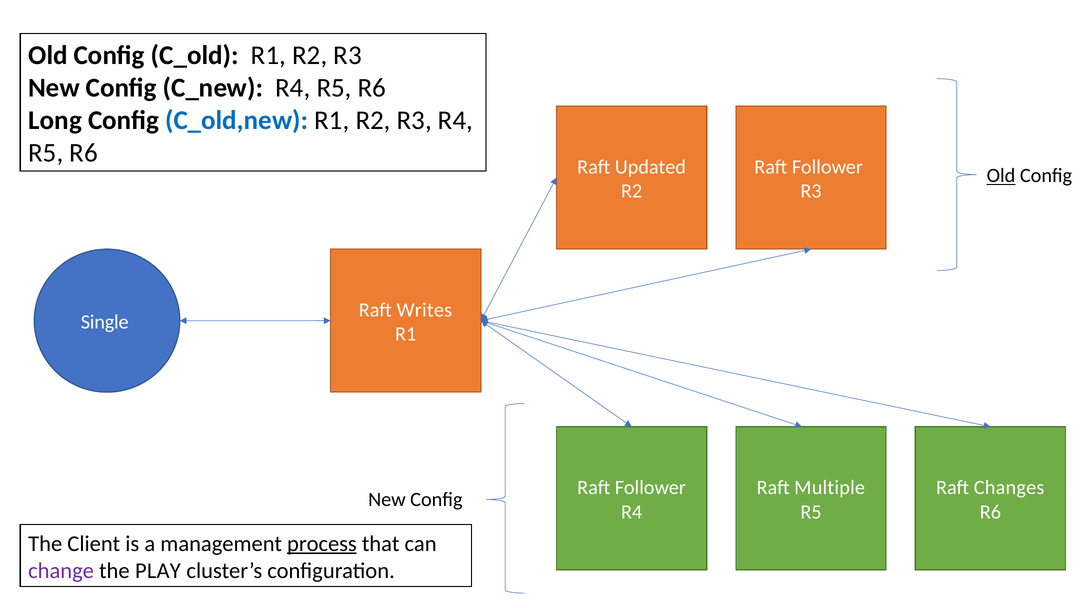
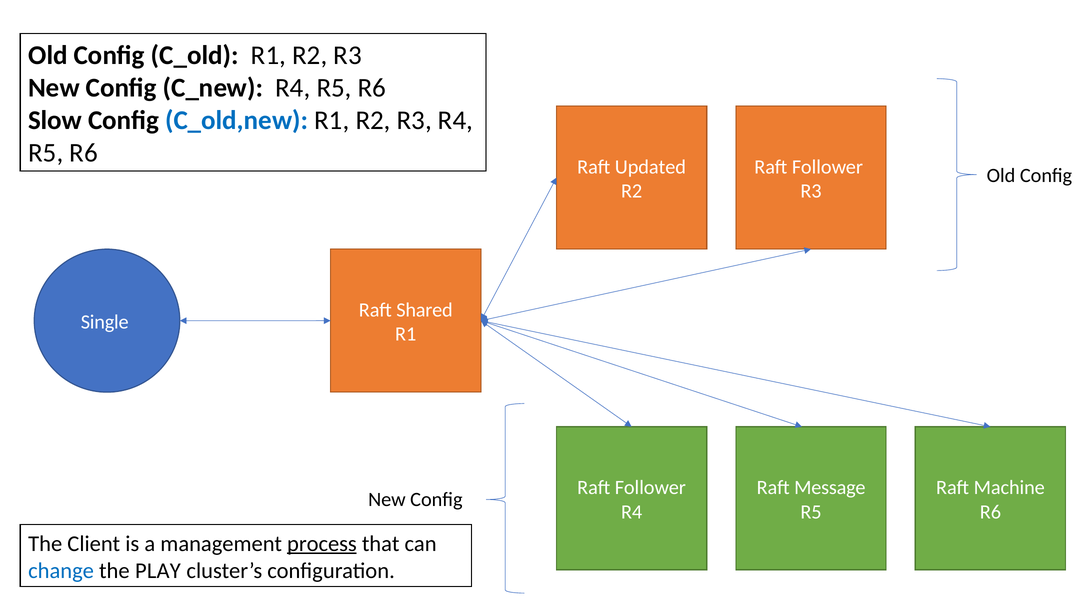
Long: Long -> Slow
Old at (1001, 176) underline: present -> none
Writes: Writes -> Shared
Multiple: Multiple -> Message
Changes: Changes -> Machine
change colour: purple -> blue
